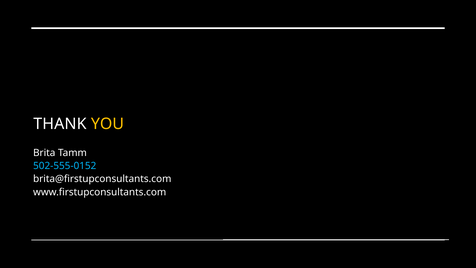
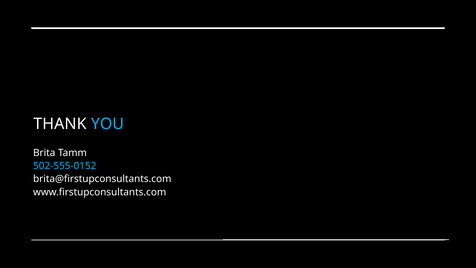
YOU colour: yellow -> light blue
